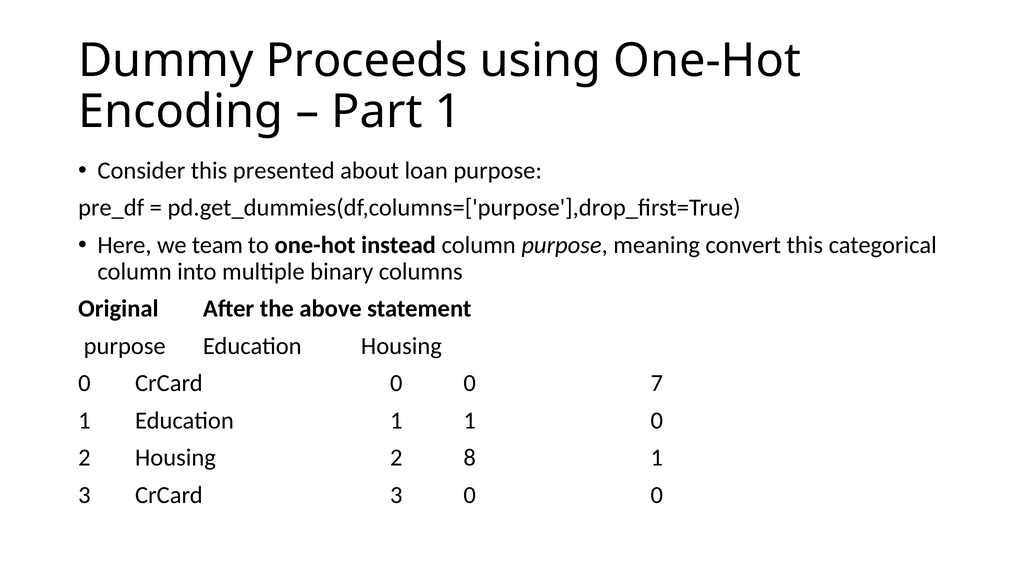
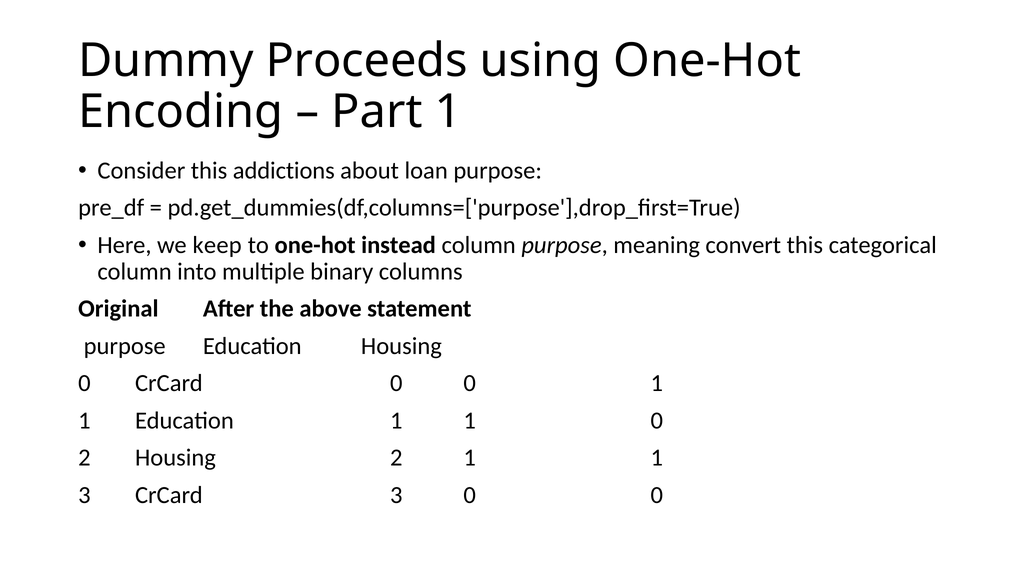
presented: presented -> addictions
team: team -> keep
0 7: 7 -> 1
2 8: 8 -> 1
